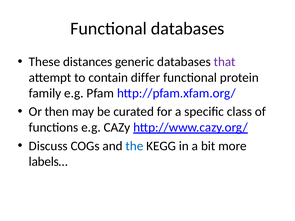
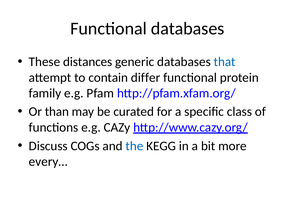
that colour: purple -> blue
then: then -> than
labels…: labels… -> every…
